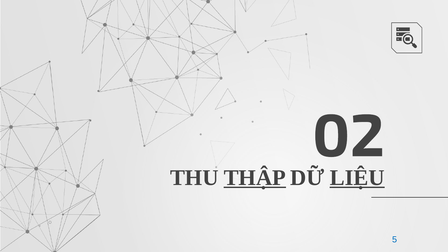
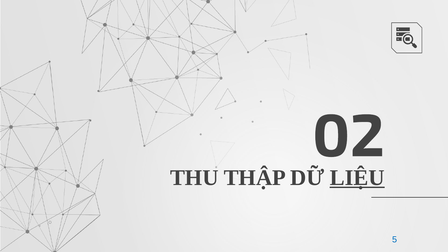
THẬP underline: present -> none
